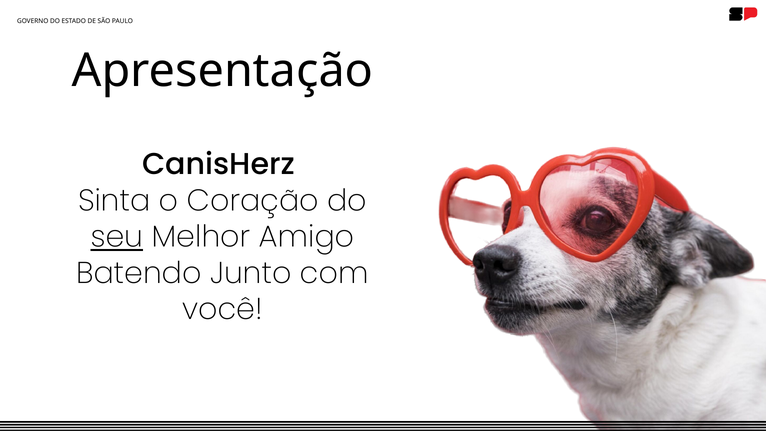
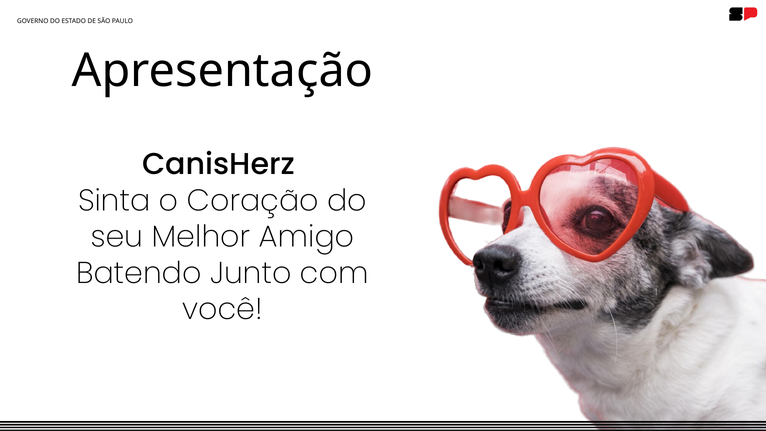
seu underline: present -> none
